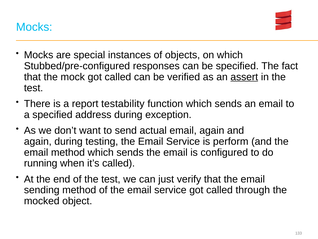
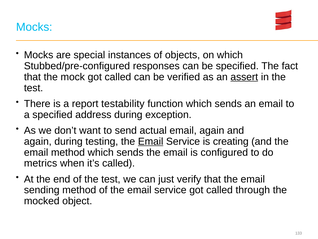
Email at (151, 141) underline: none -> present
perform: perform -> creating
running: running -> metrics
